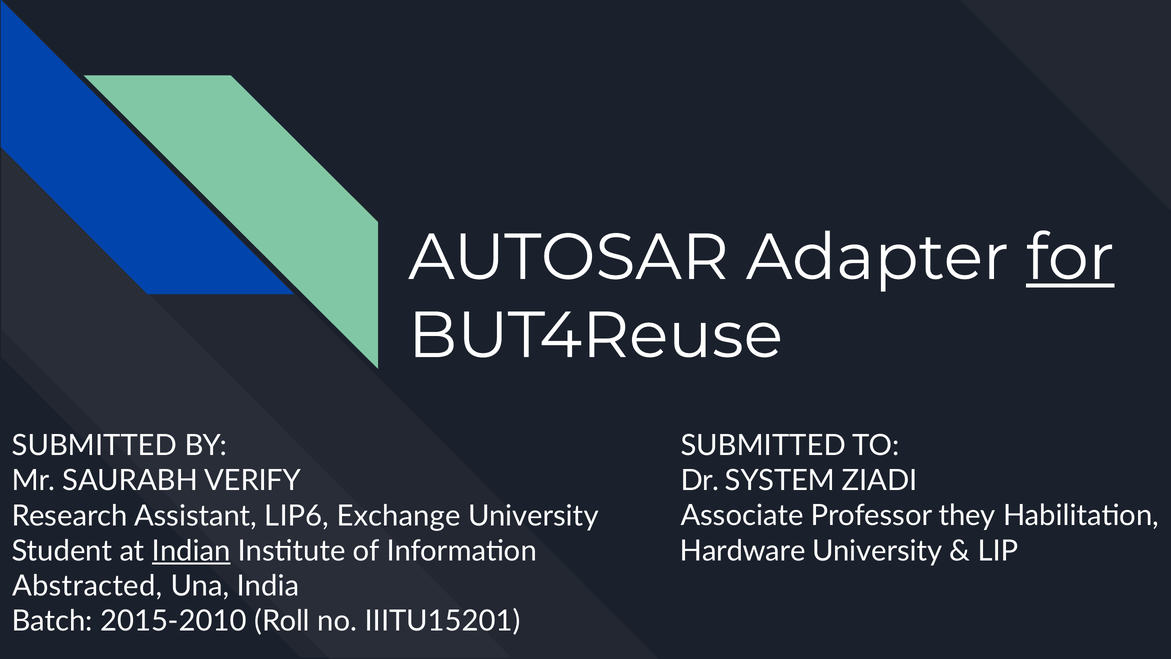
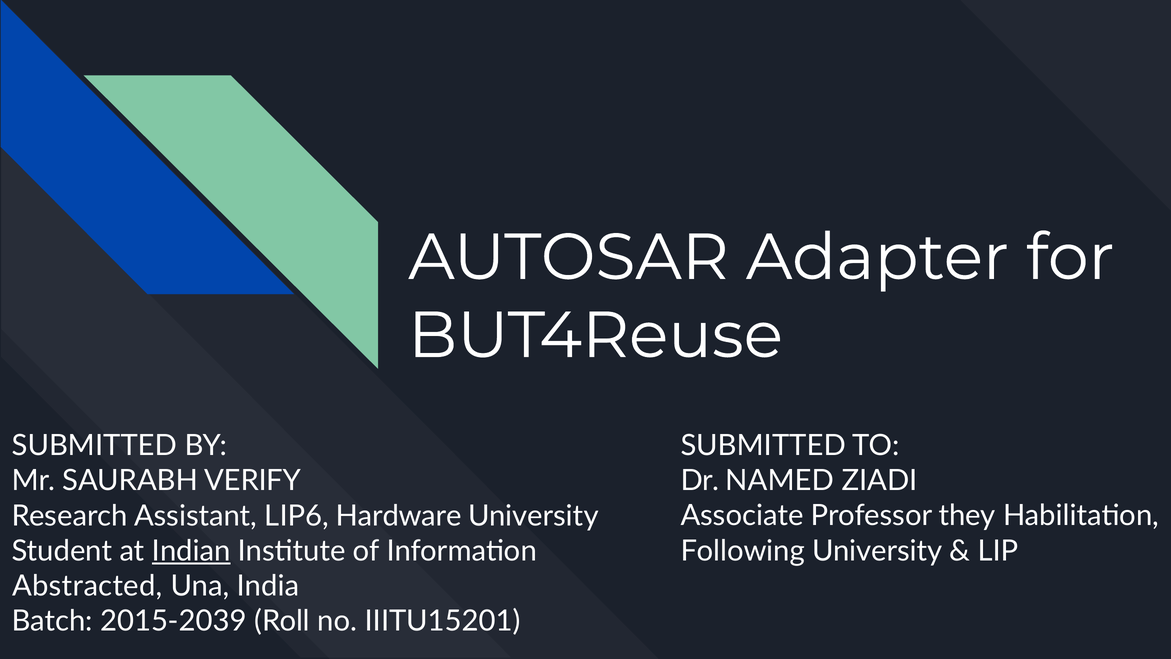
for underline: present -> none
SYSTEM: SYSTEM -> NAMED
Exchange: Exchange -> Hardware
Hardware: Hardware -> Following
2015-2010: 2015-2010 -> 2015-2039
